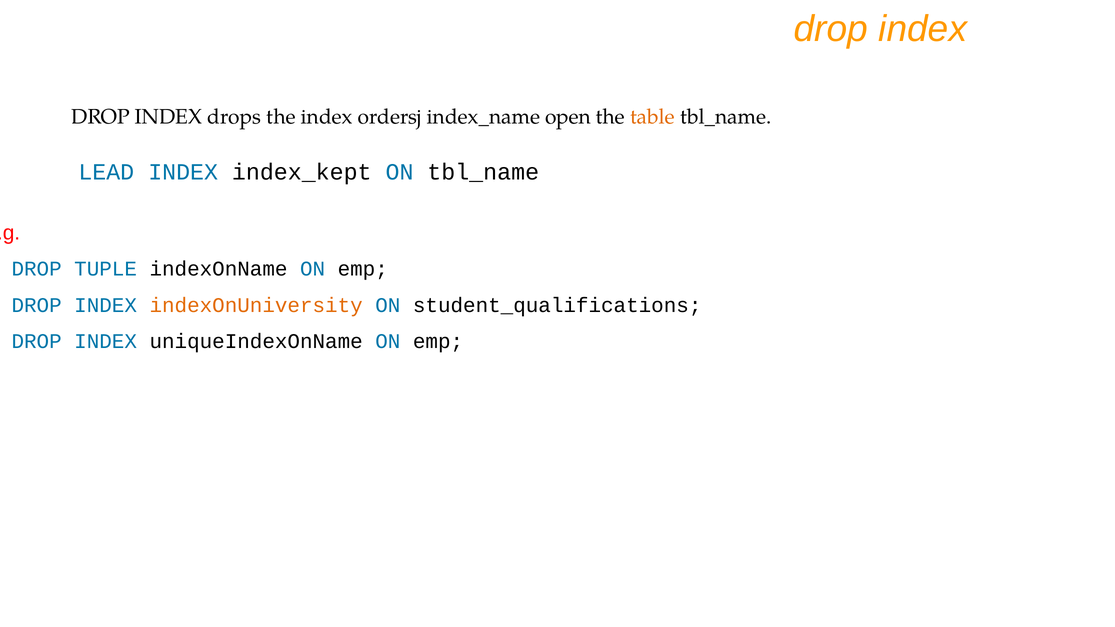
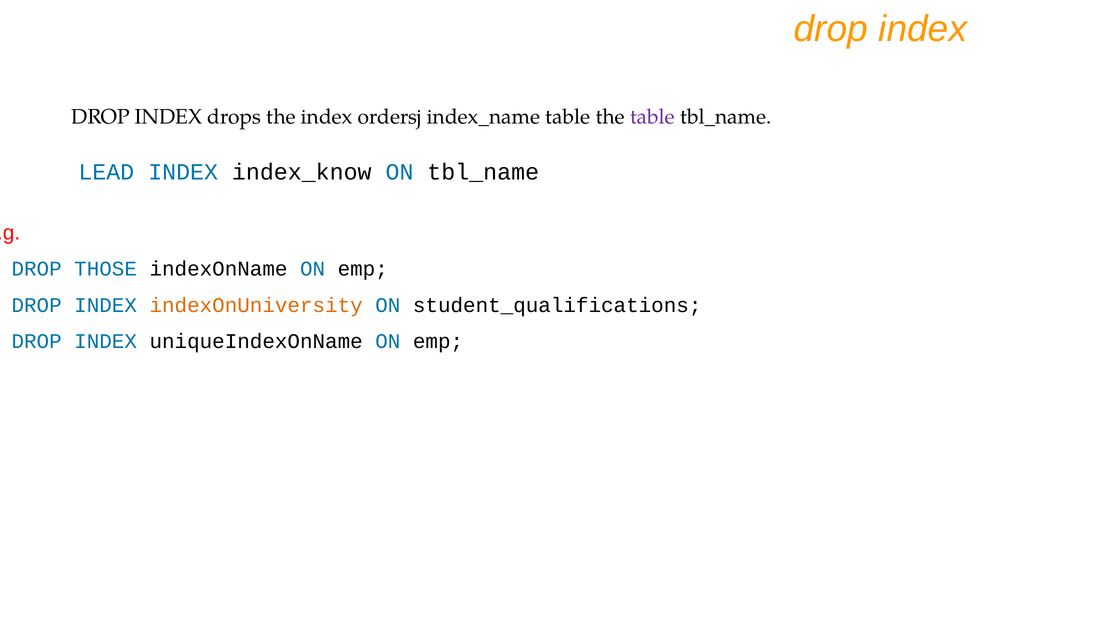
index_name open: open -> table
table at (653, 117) colour: orange -> purple
index_kept: index_kept -> index_know
TUPLE: TUPLE -> THOSE
